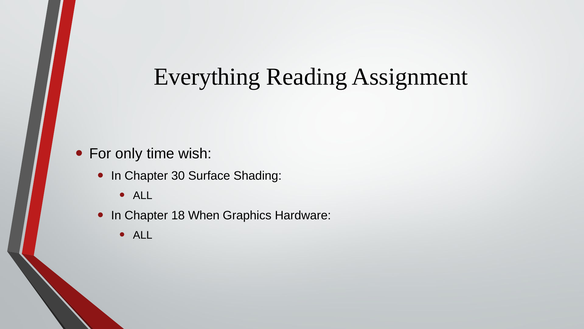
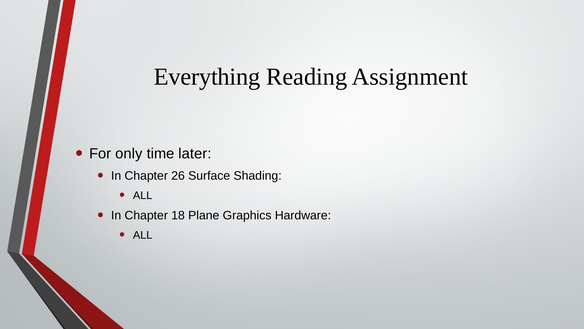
wish: wish -> later
30: 30 -> 26
When: When -> Plane
